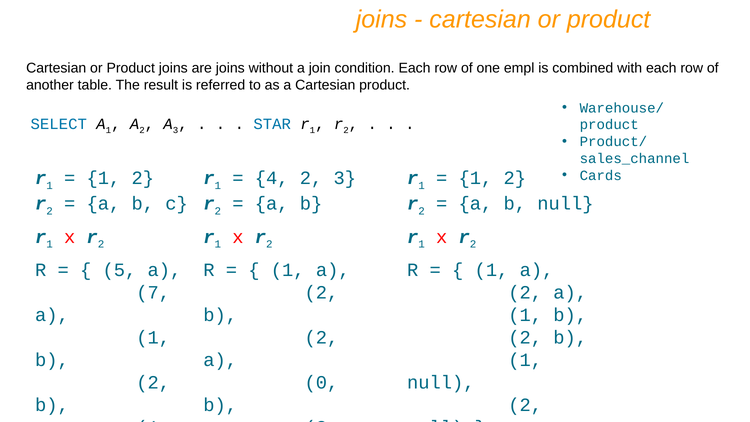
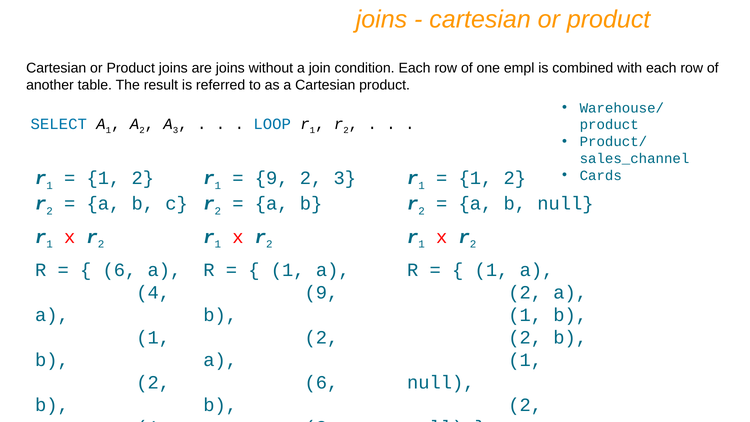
STAR: STAR -> LOOP
4 at (272, 178): 4 -> 9
5 at (119, 270): 5 -> 6
7 at (153, 292): 7 -> 4
2 at (321, 292): 2 -> 9
0 at (321, 382): 0 -> 6
